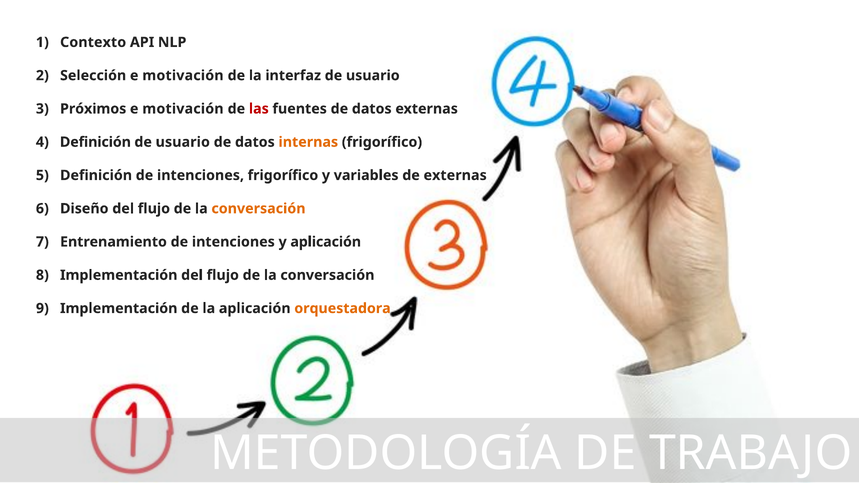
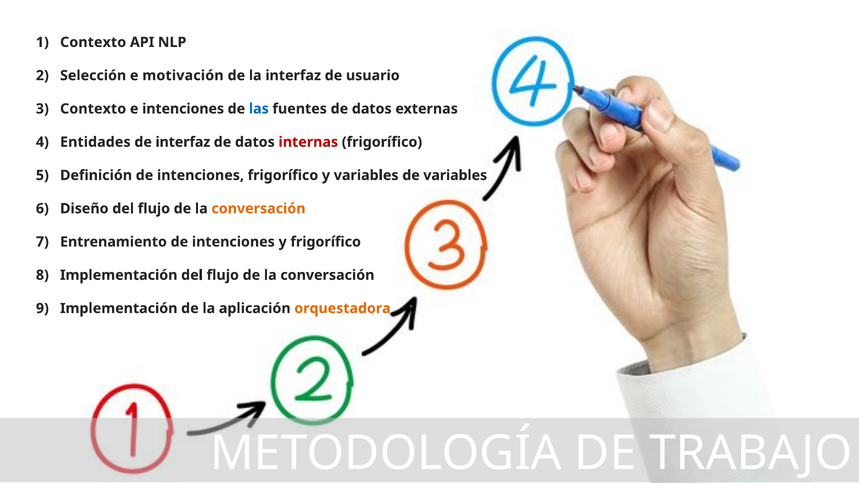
Próximos at (93, 109): Próximos -> Contexto
motivación at (183, 109): motivación -> intenciones
las colour: red -> blue
Definición at (95, 142): Definición -> Entidades
usuario at (183, 142): usuario -> interfaz
internas colour: orange -> red
de externas: externas -> variables
y aplicación: aplicación -> frigorífico
